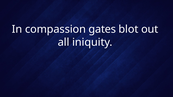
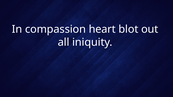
gates: gates -> heart
